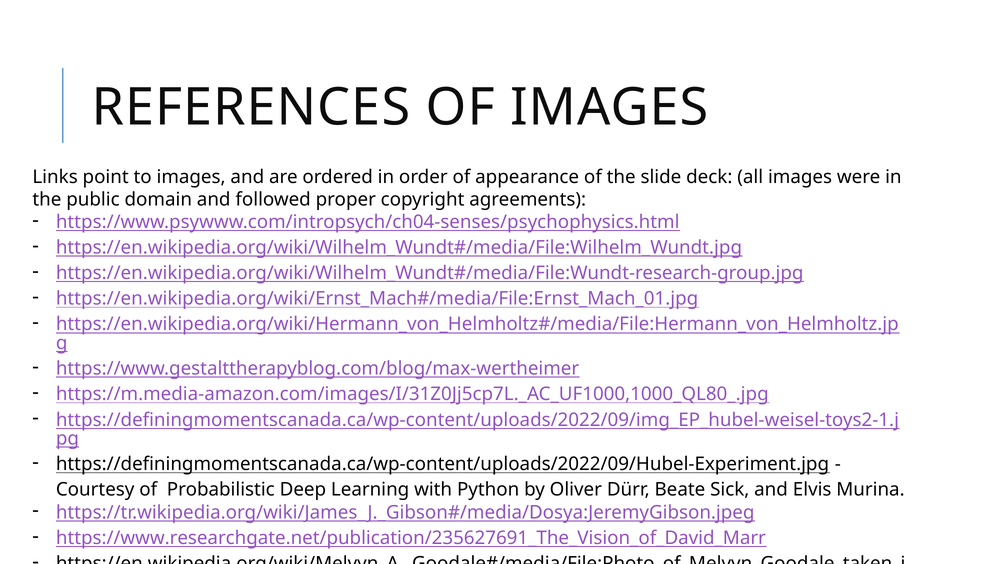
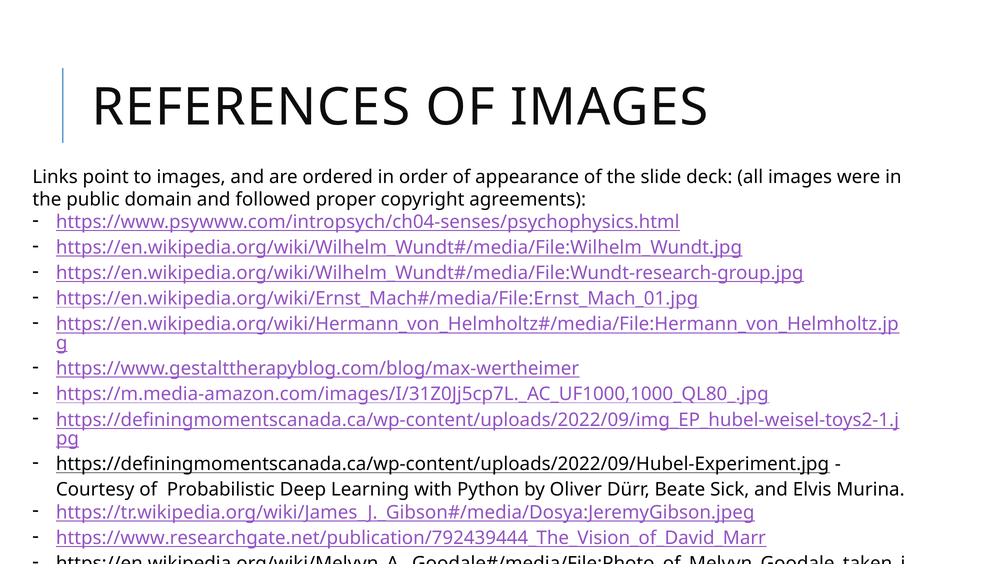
https://www.researchgate.net/publication/235627691_The_Vision_of_David_Marr: https://www.researchgate.net/publication/235627691_The_Vision_of_David_Marr -> https://www.researchgate.net/publication/792439444_The_Vision_of_David_Marr
